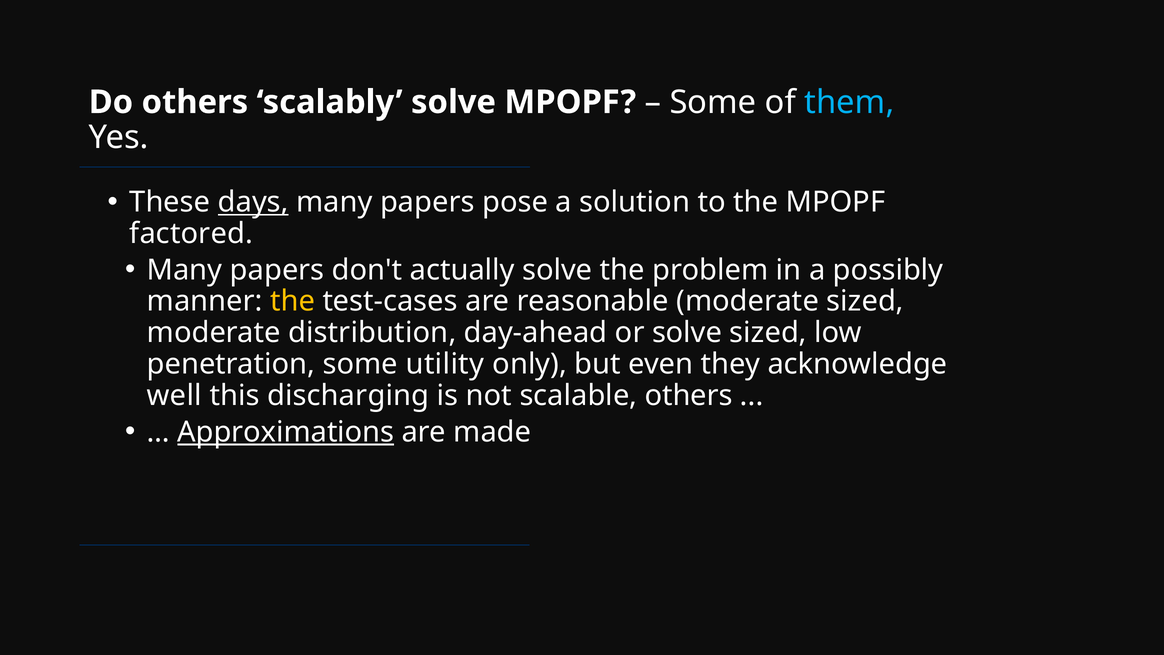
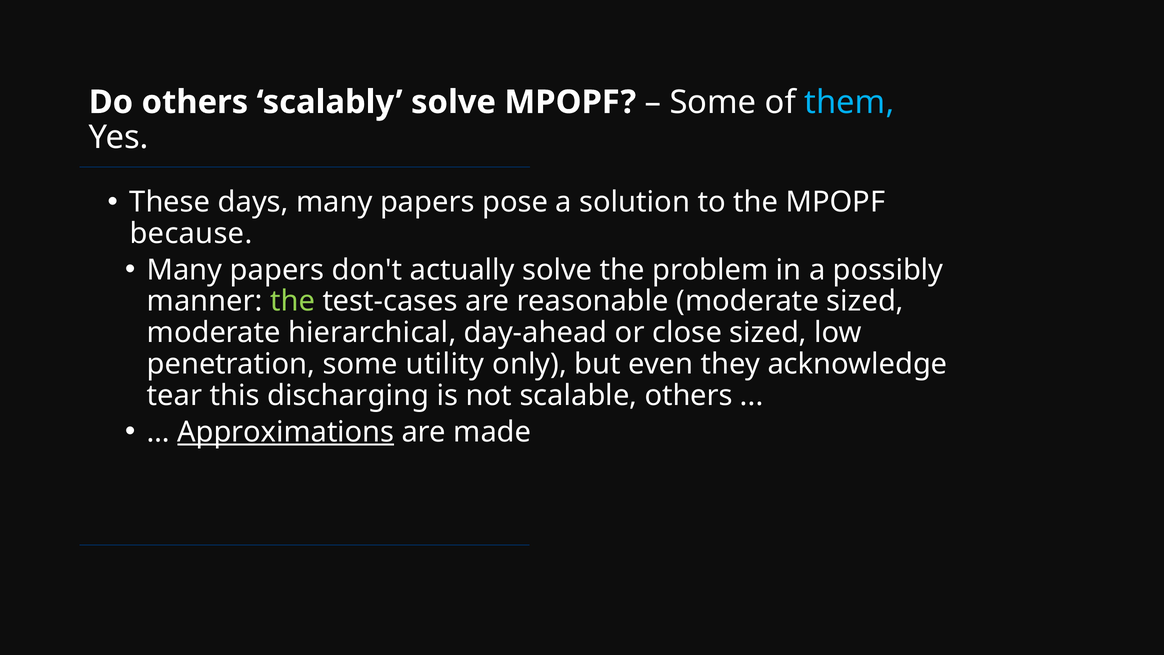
days underline: present -> none
factored: factored -> because
the at (292, 301) colour: yellow -> light green
distribution: distribution -> hierarchical
or solve: solve -> close
well: well -> tear
